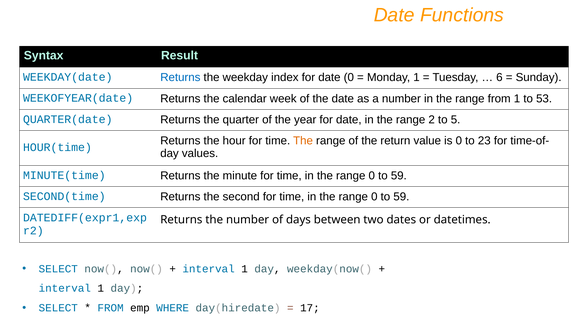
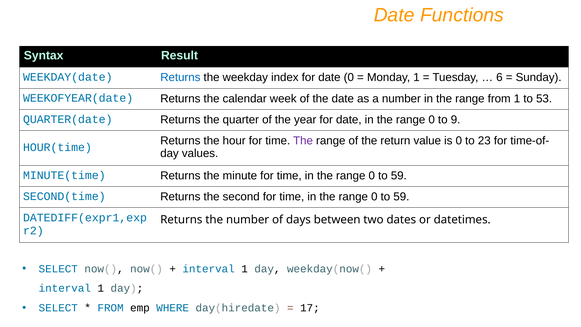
2 at (432, 120): 2 -> 0
5: 5 -> 9
The at (303, 141) colour: orange -> purple
